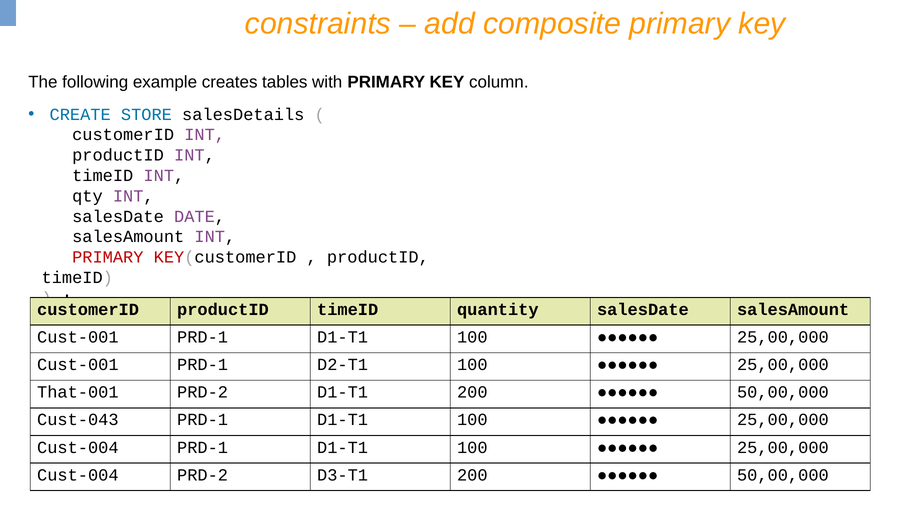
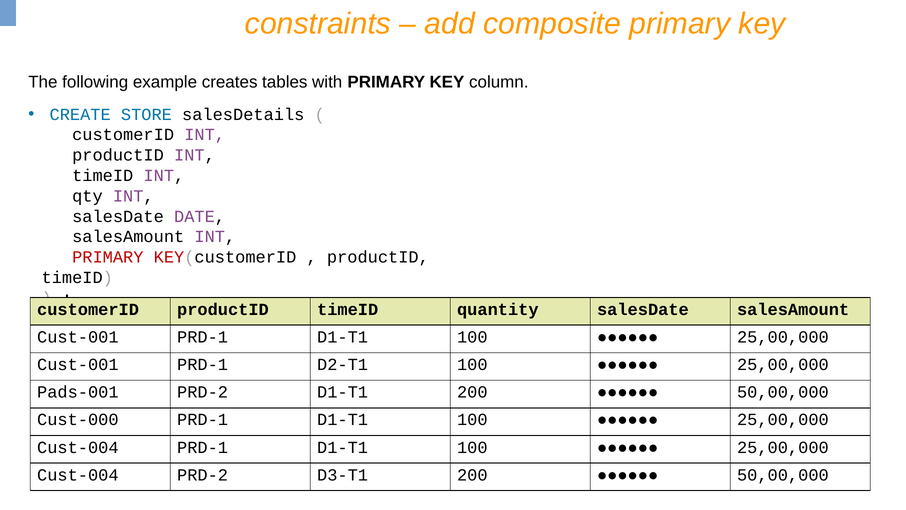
That-001: That-001 -> Pads-001
Cust-043: Cust-043 -> Cust-000
